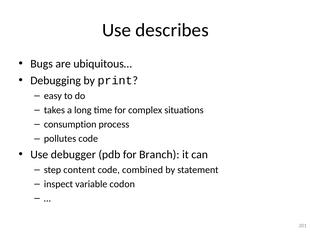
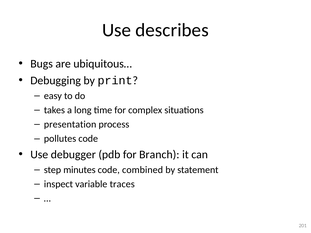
consumption: consumption -> presentation
content: content -> minutes
codon: codon -> traces
